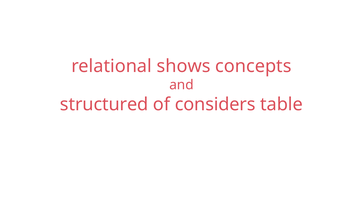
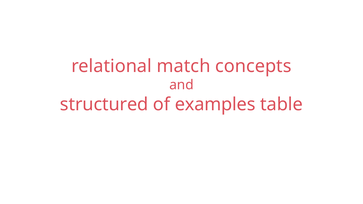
shows: shows -> match
considers: considers -> examples
